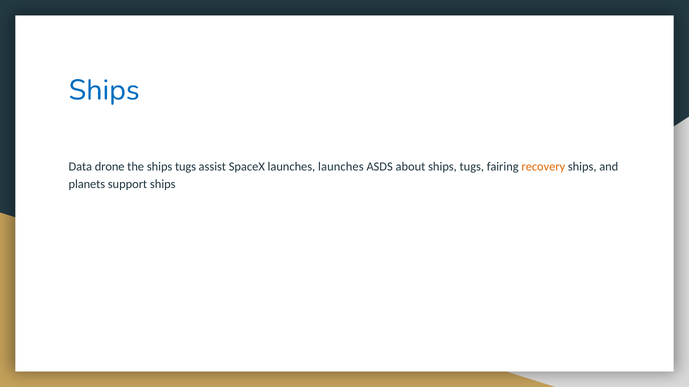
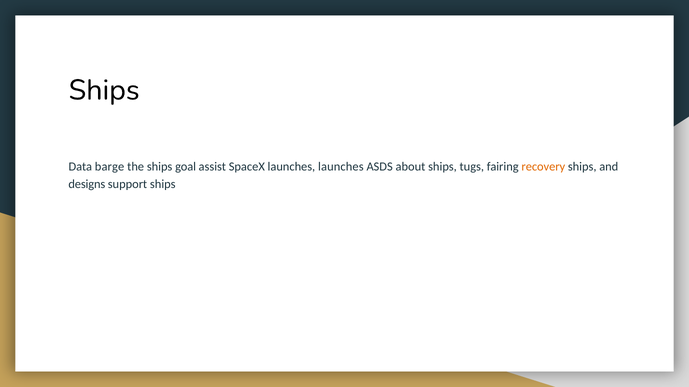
Ships at (104, 90) colour: blue -> black
drone: drone -> barge
the ships tugs: tugs -> goal
planets: planets -> designs
